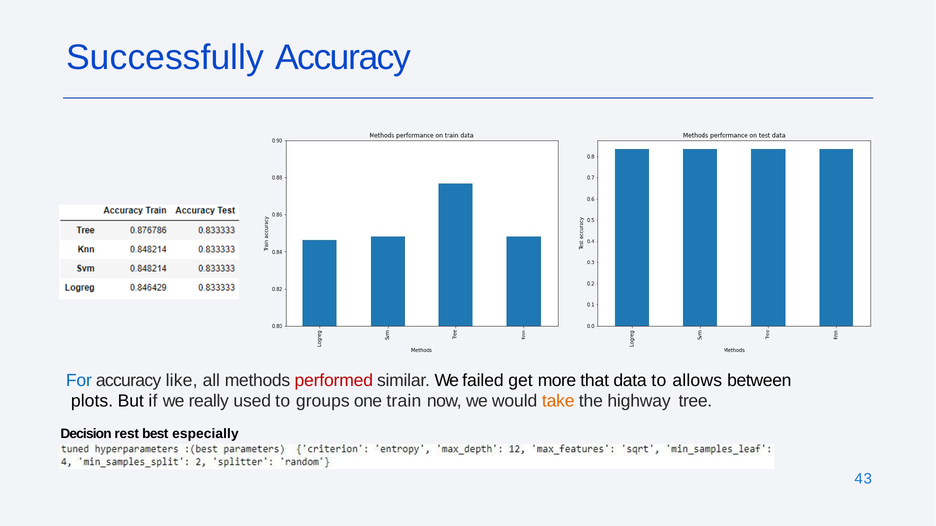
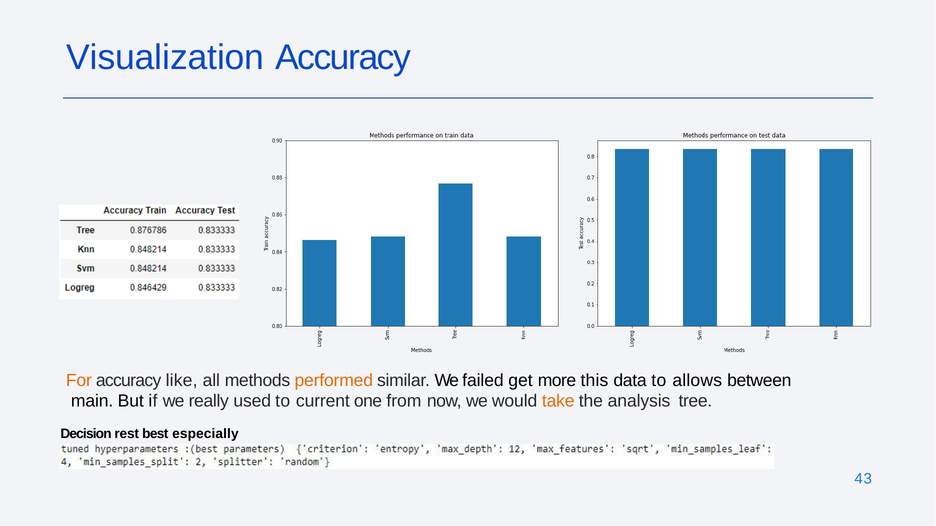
Successfully: Successfully -> Visualization
For colour: blue -> orange
performed colour: red -> orange
that: that -> this
plots: plots -> main
groups: groups -> current
train: train -> from
highway: highway -> analysis
